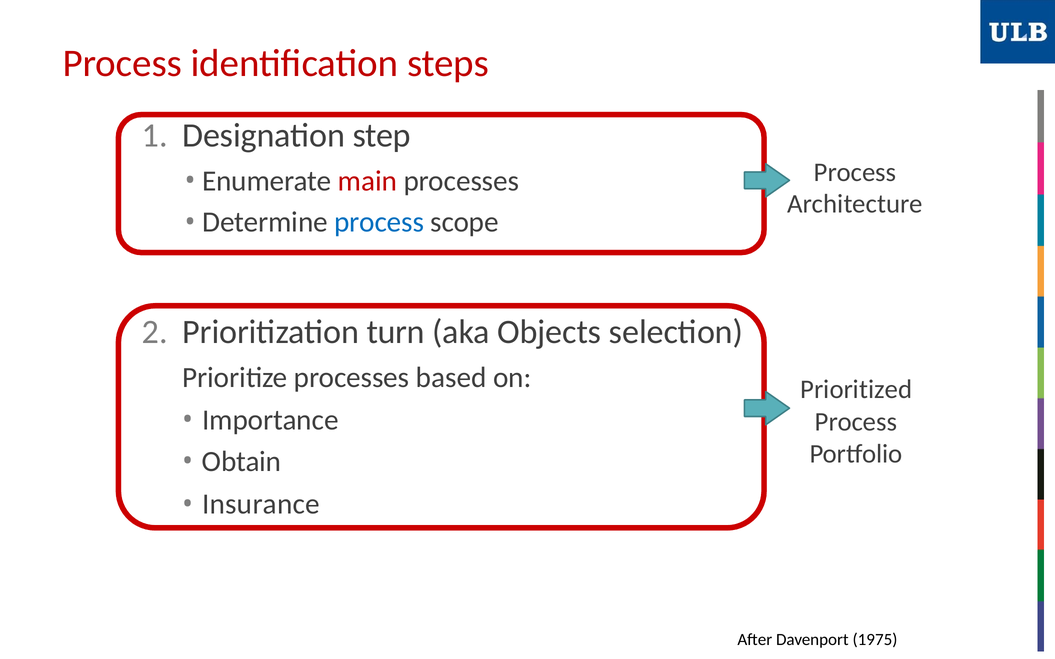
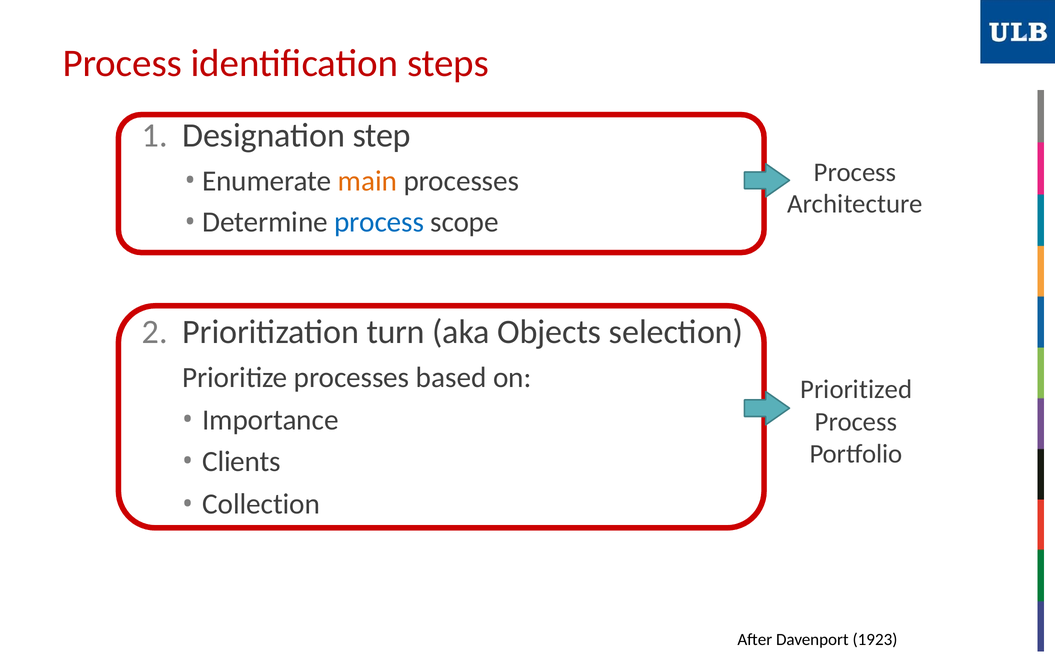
main colour: red -> orange
Obtain: Obtain -> Clients
Insurance: Insurance -> Collection
1975: 1975 -> 1923
